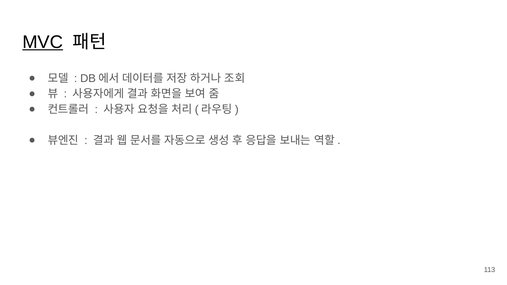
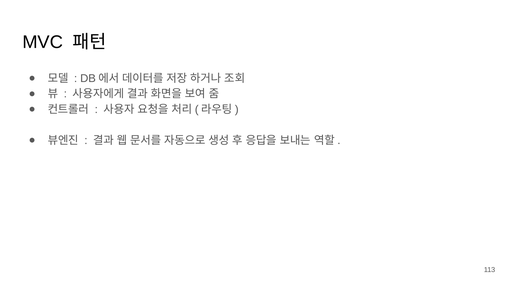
MVC underline: present -> none
